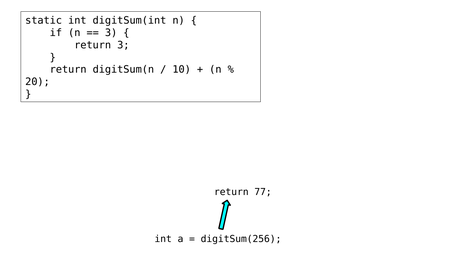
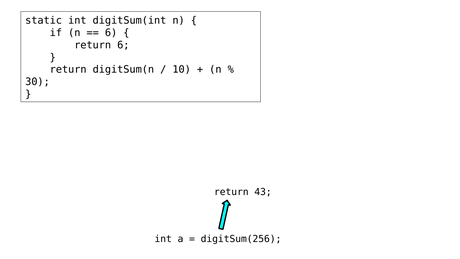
3 at (111, 33): 3 -> 6
return 3: 3 -> 6
20: 20 -> 30
77: 77 -> 43
